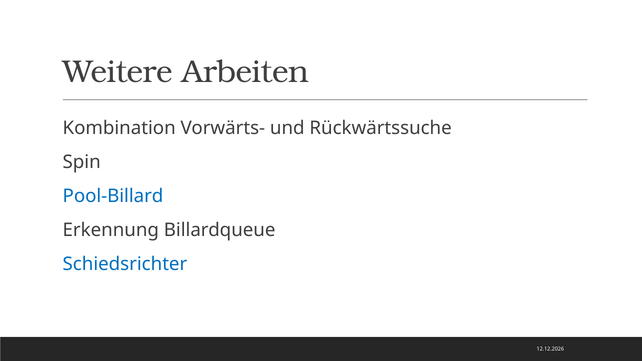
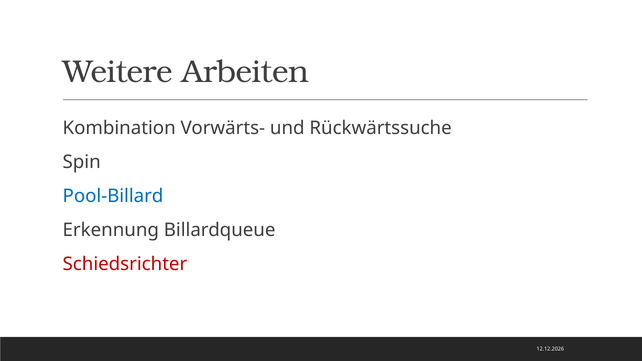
Schiedsrichter colour: blue -> red
